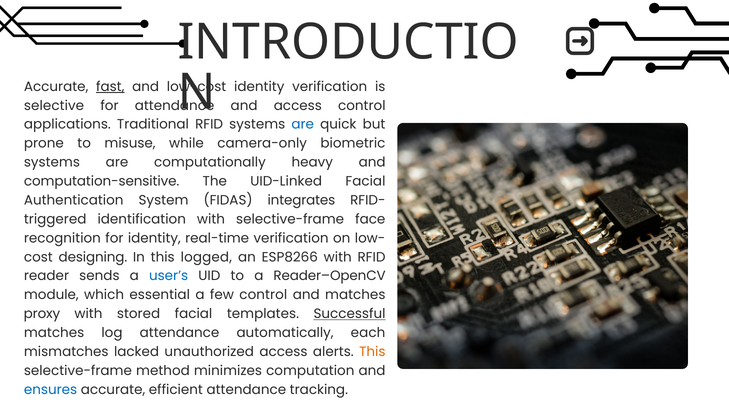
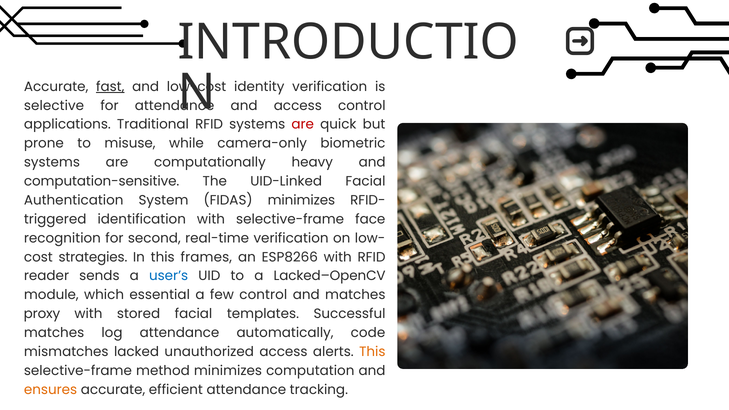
are at (303, 125) colour: blue -> red
FIDAS integrates: integrates -> minimizes
for identity: identity -> second
designing: designing -> strategies
logged: logged -> frames
Reader–OpenCV: Reader–OpenCV -> Lacked–OpenCV
Successful underline: present -> none
each: each -> code
ensures colour: blue -> orange
